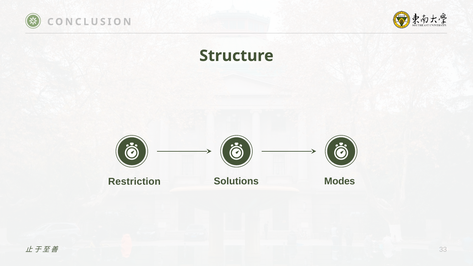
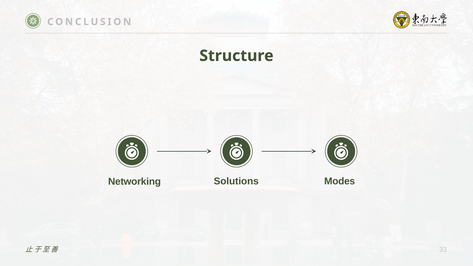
Restriction: Restriction -> Networking
